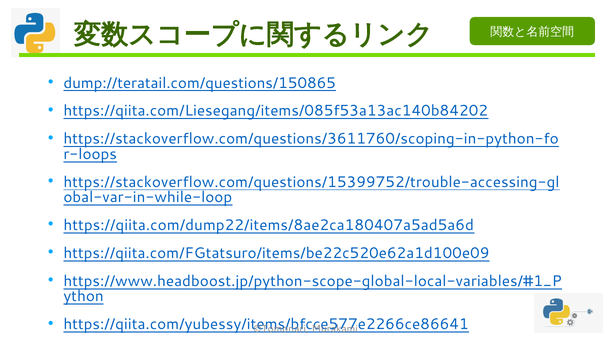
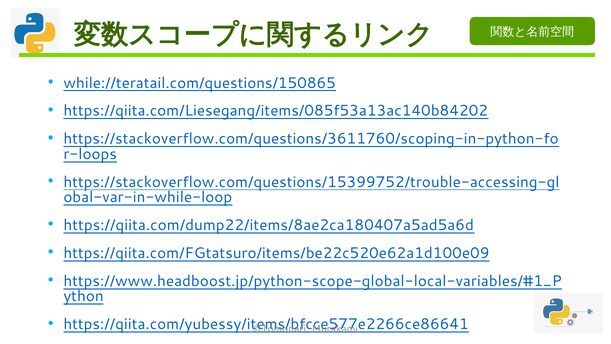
dump://teratail.com/questions/150865: dump://teratail.com/questions/150865 -> while://teratail.com/questions/150865
